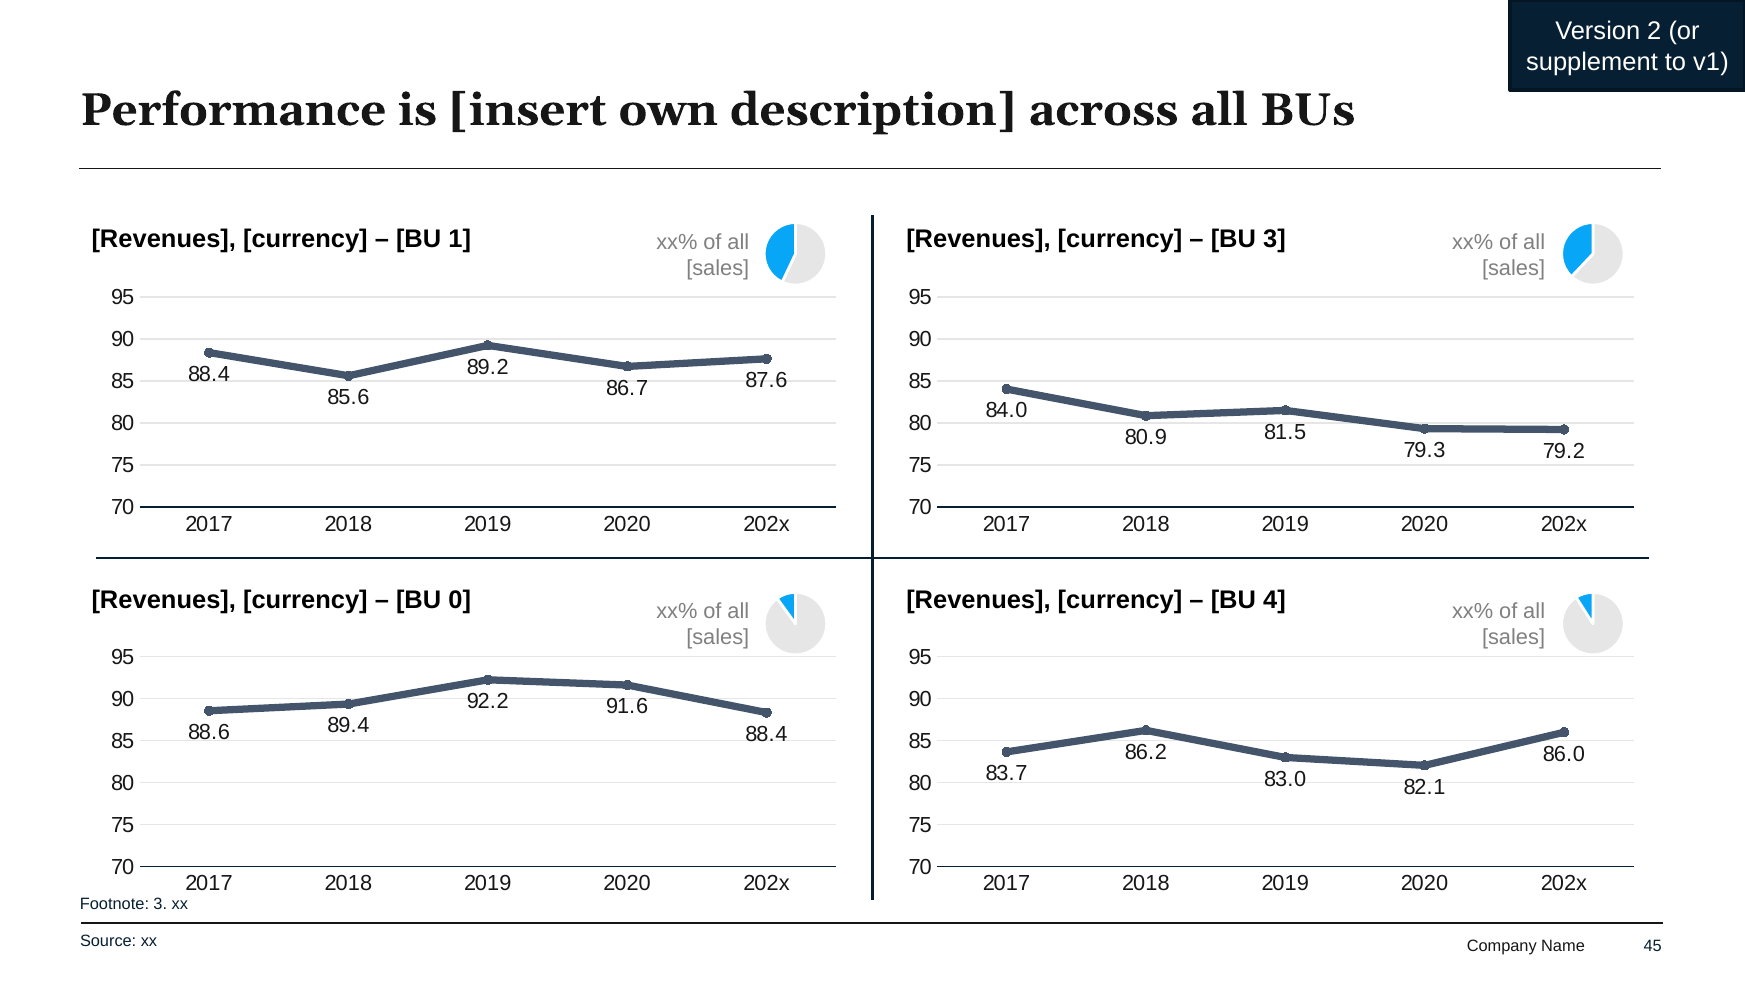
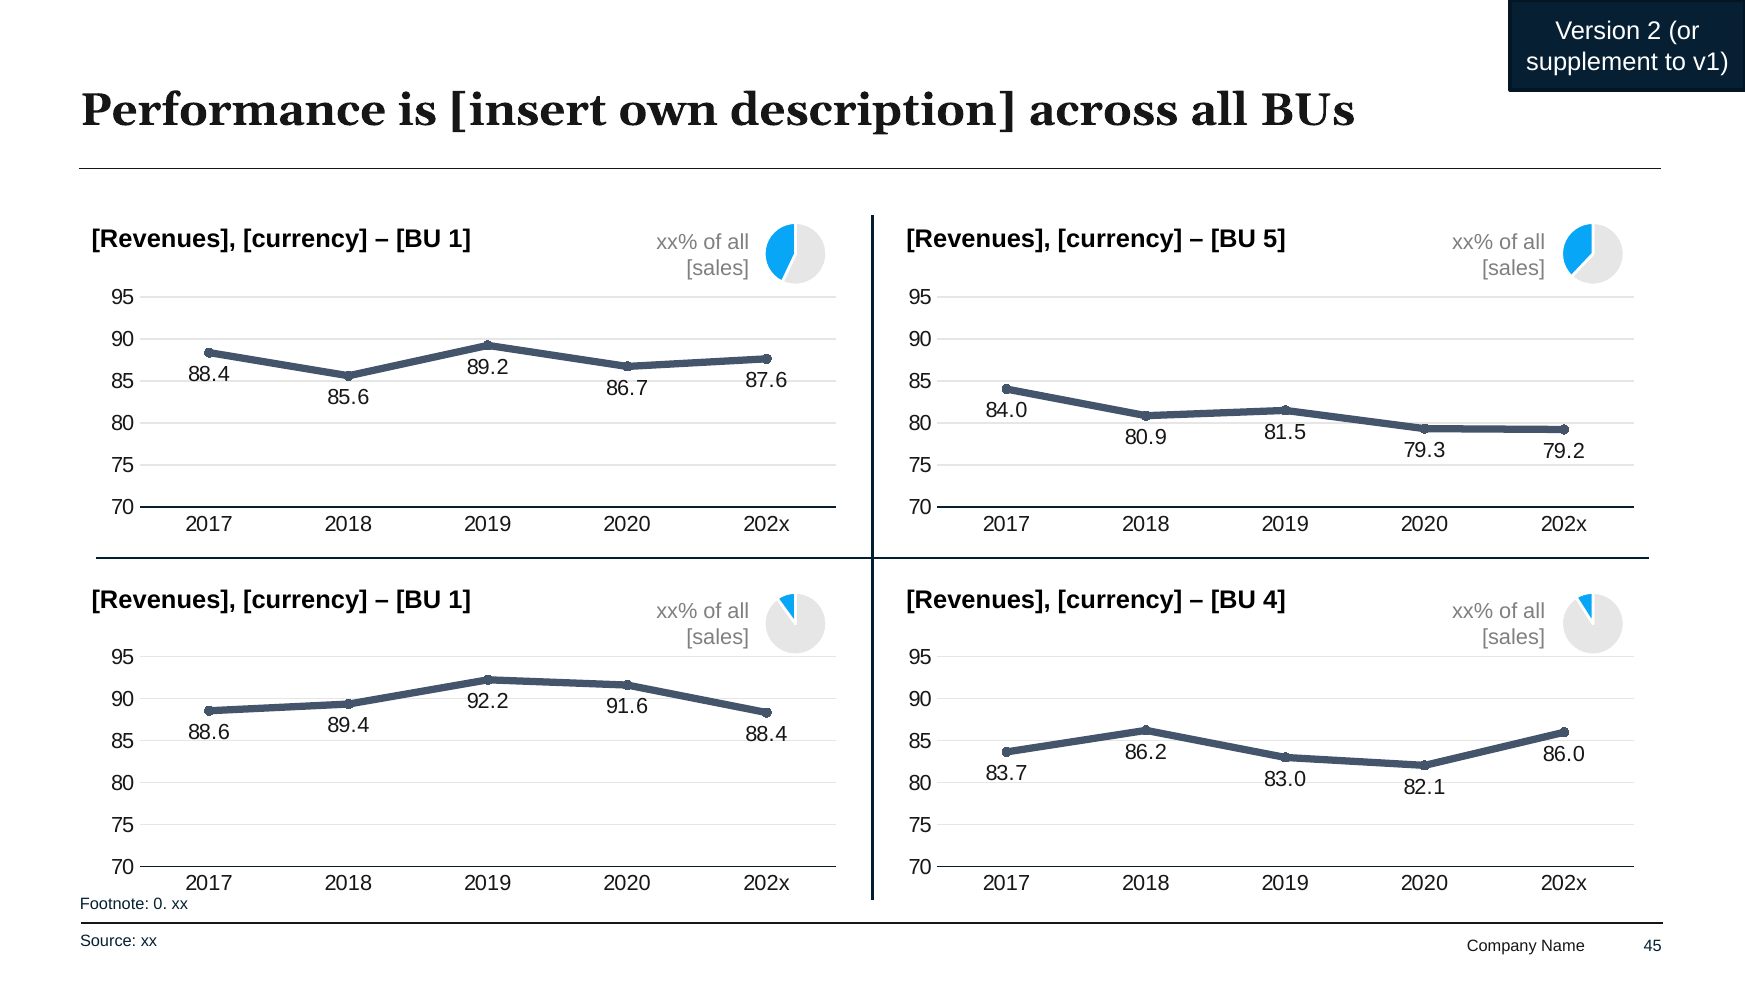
BU 3: 3 -> 5
0 at (460, 601): 0 -> 1
Footnote 3: 3 -> 0
